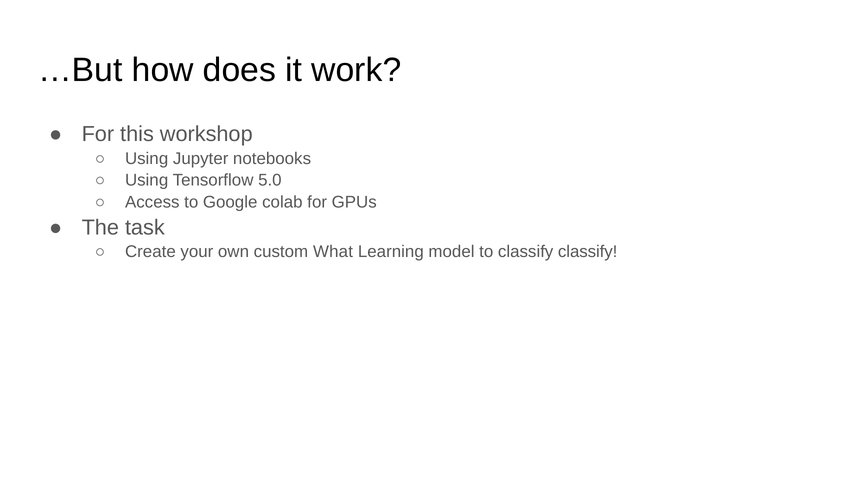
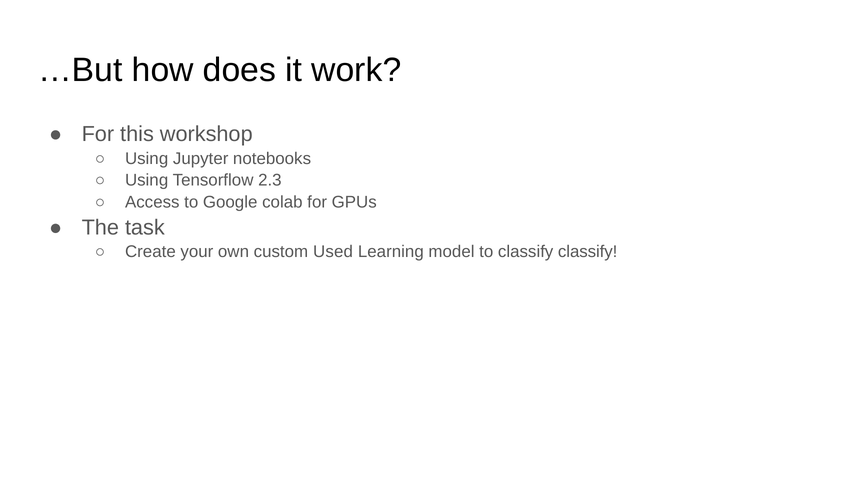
5.0: 5.0 -> 2.3
What: What -> Used
